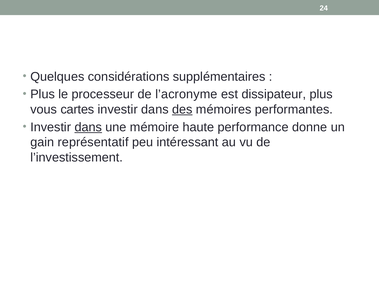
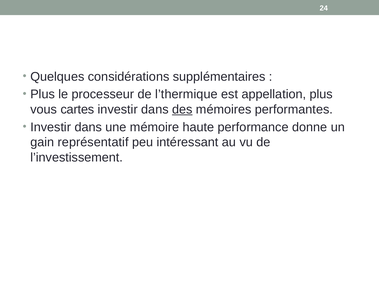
l’acronyme: l’acronyme -> l’thermique
dissipateur: dissipateur -> appellation
dans at (88, 127) underline: present -> none
